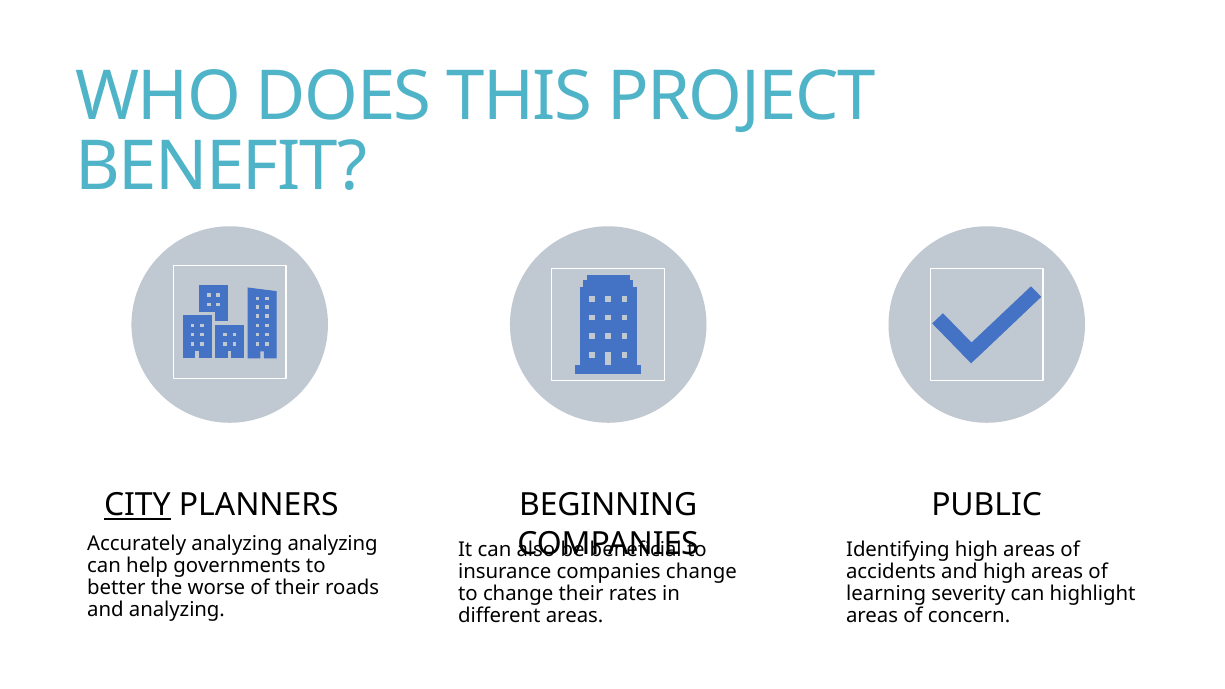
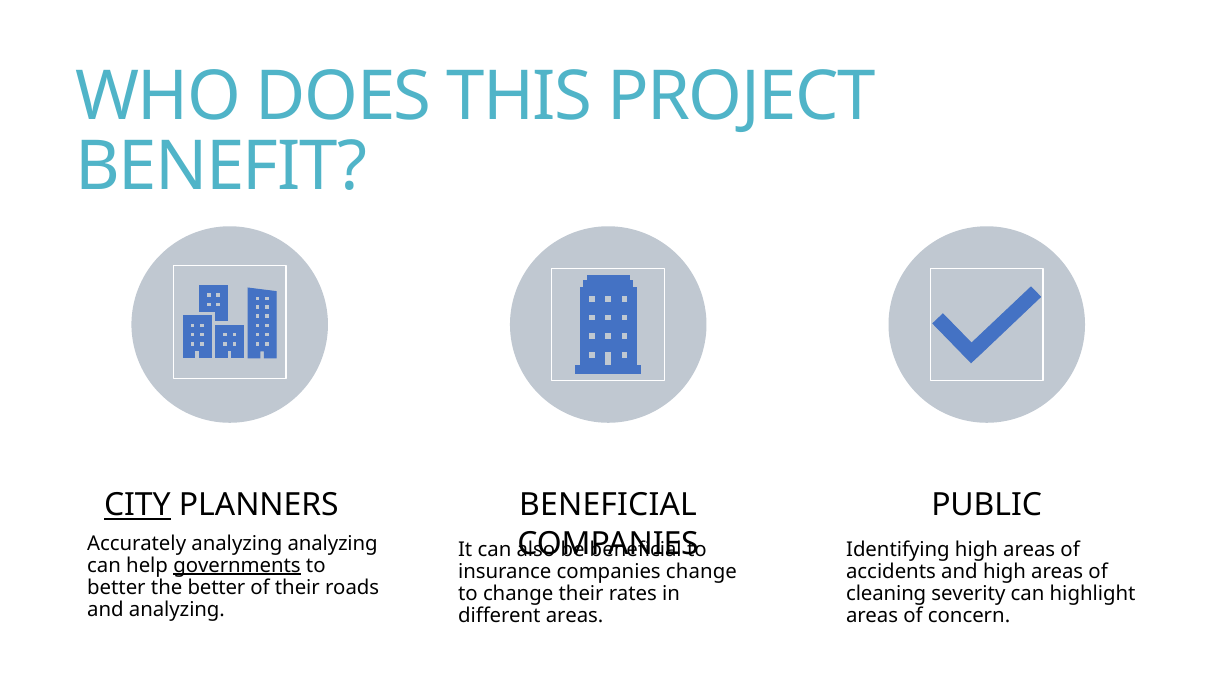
PLANNERS BEGINNING: BEGINNING -> BENEFICIAL
governments underline: none -> present
the worse: worse -> better
learning: learning -> cleaning
